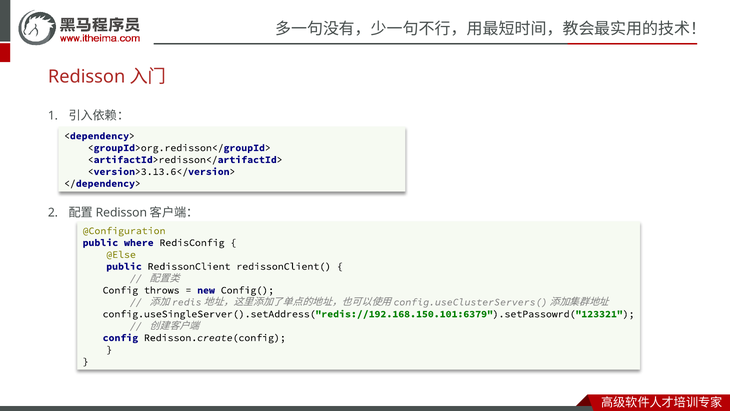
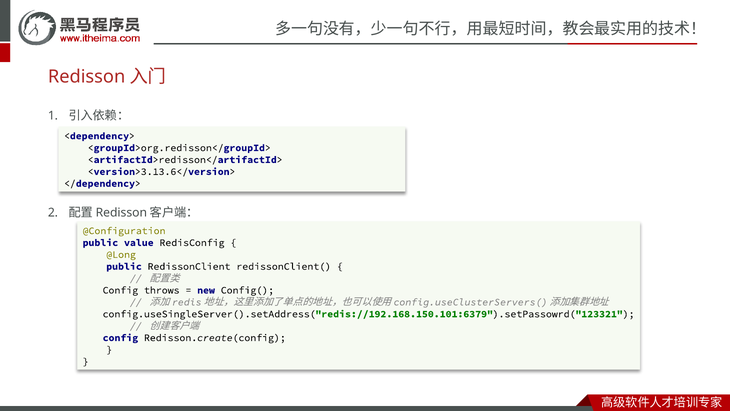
where: where -> value
@Else: @Else -> @Long
